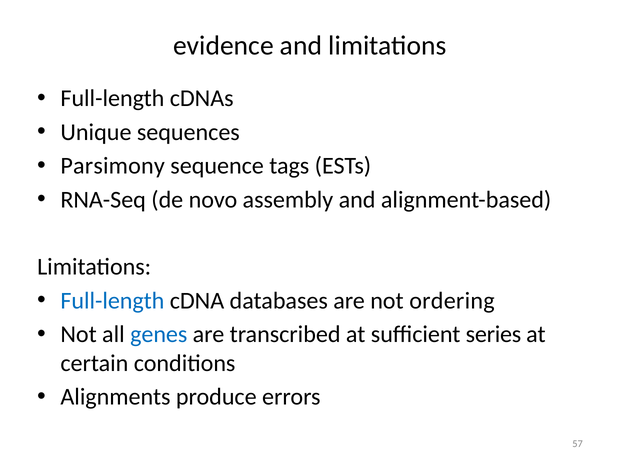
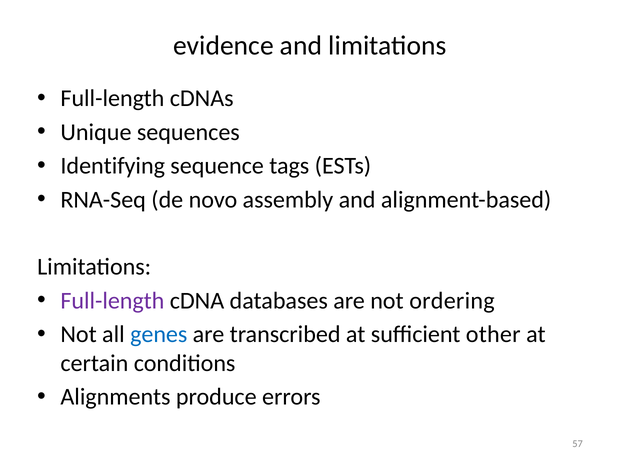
Parsimony: Parsimony -> Identifying
Full-length at (112, 301) colour: blue -> purple
series: series -> other
